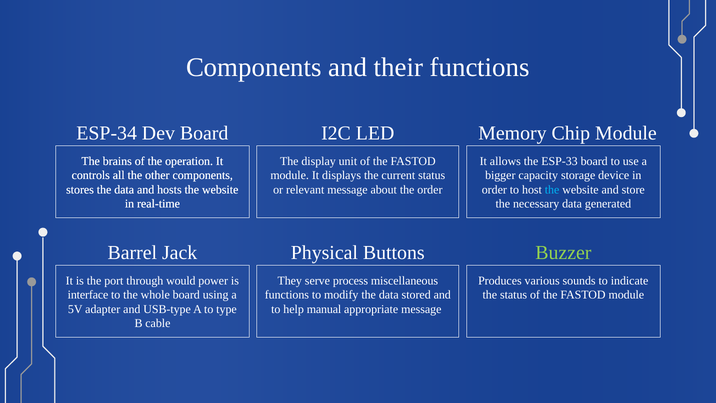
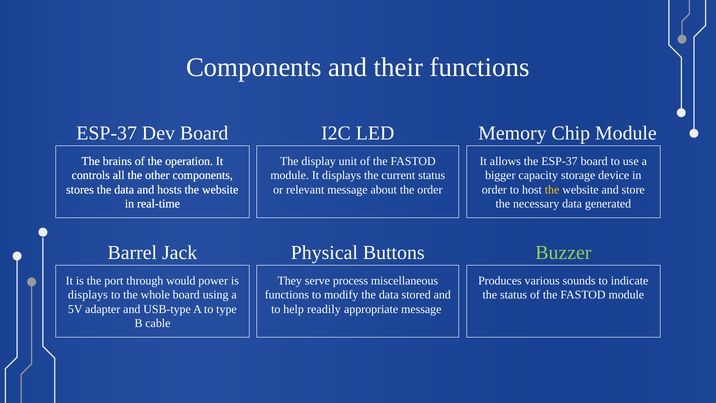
ESP-34 at (107, 133): ESP-34 -> ESP-37
the ESP-33: ESP-33 -> ESP-37
the at (552, 190) colour: light blue -> yellow
interface at (88, 295): interface -> displays
manual: manual -> readily
